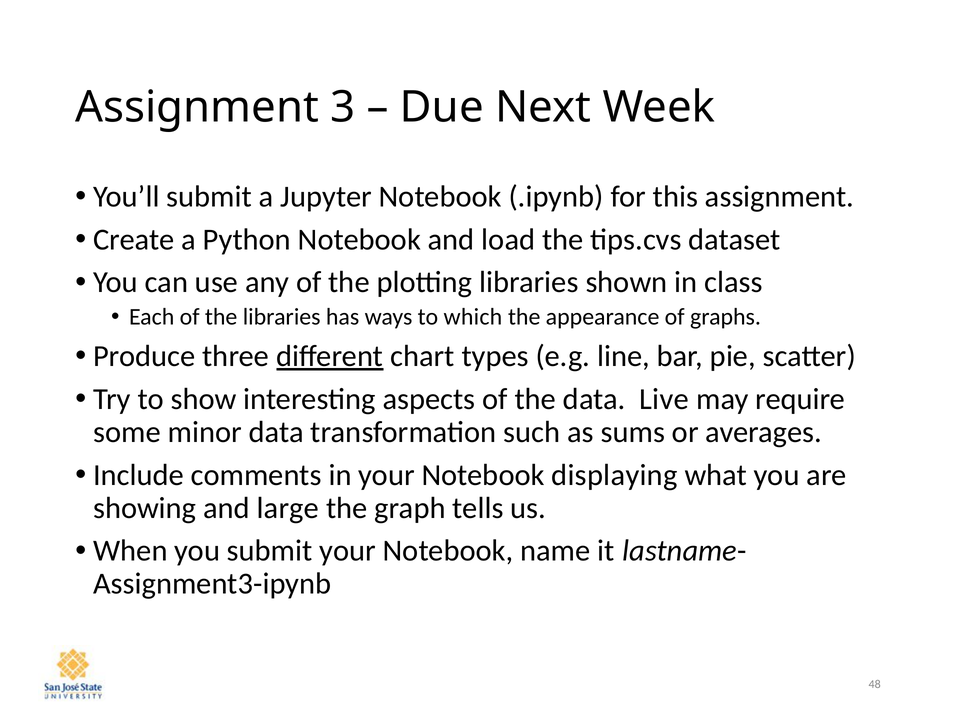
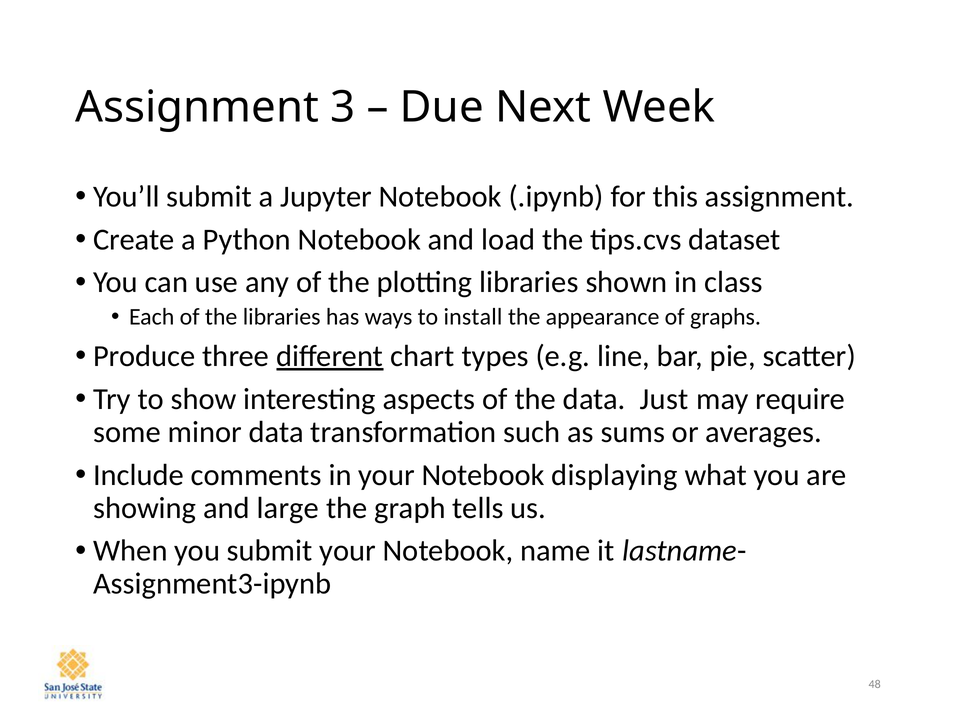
which: which -> install
Live: Live -> Just
